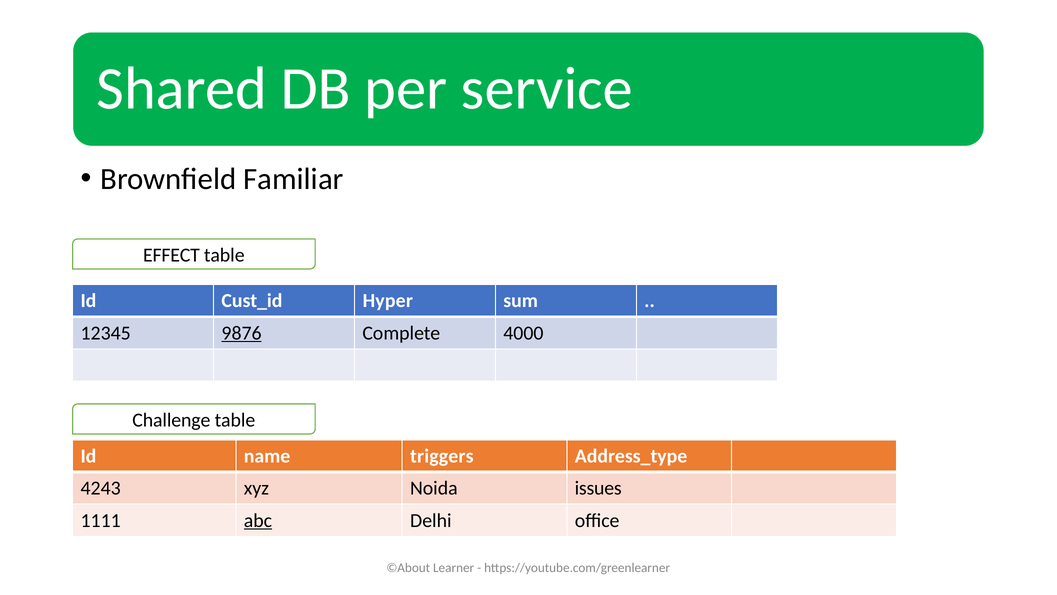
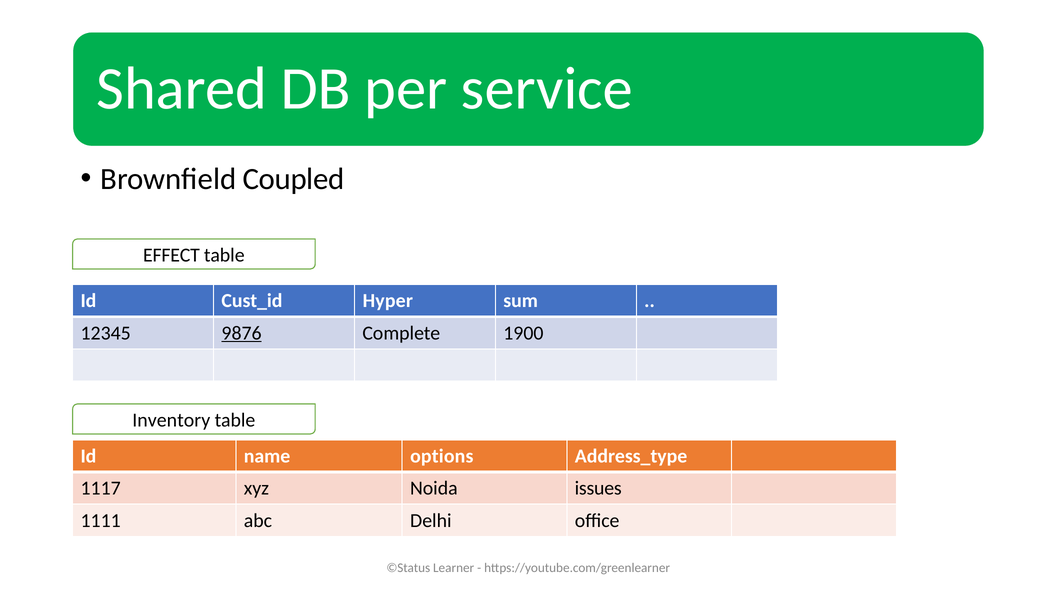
Familiar: Familiar -> Coupled
4000: 4000 -> 1900
Challenge: Challenge -> Inventory
triggers: triggers -> options
4243: 4243 -> 1117
abc underline: present -> none
©About: ©About -> ©Status
